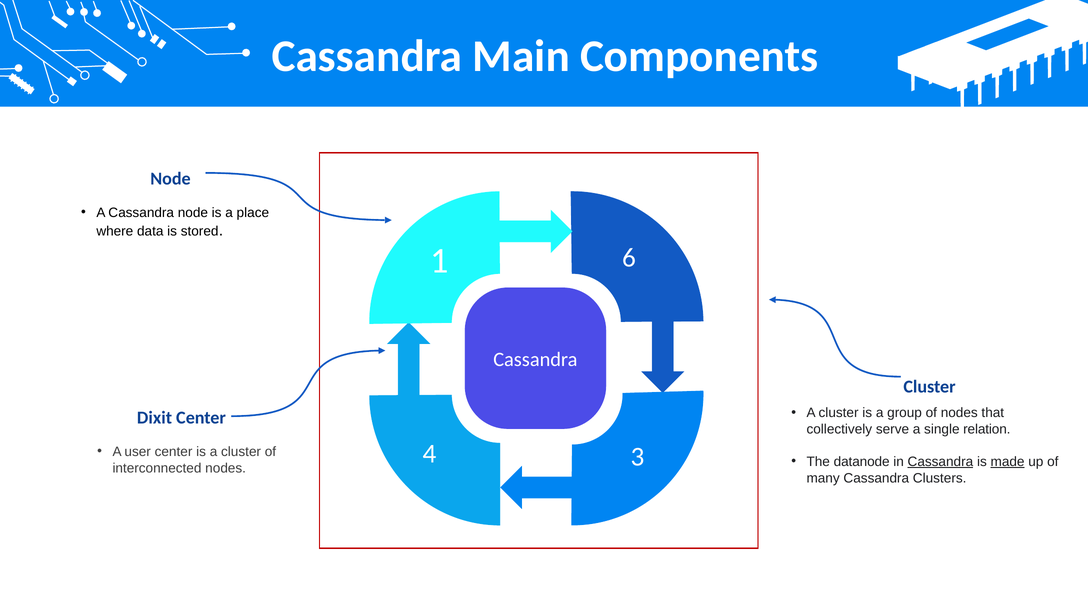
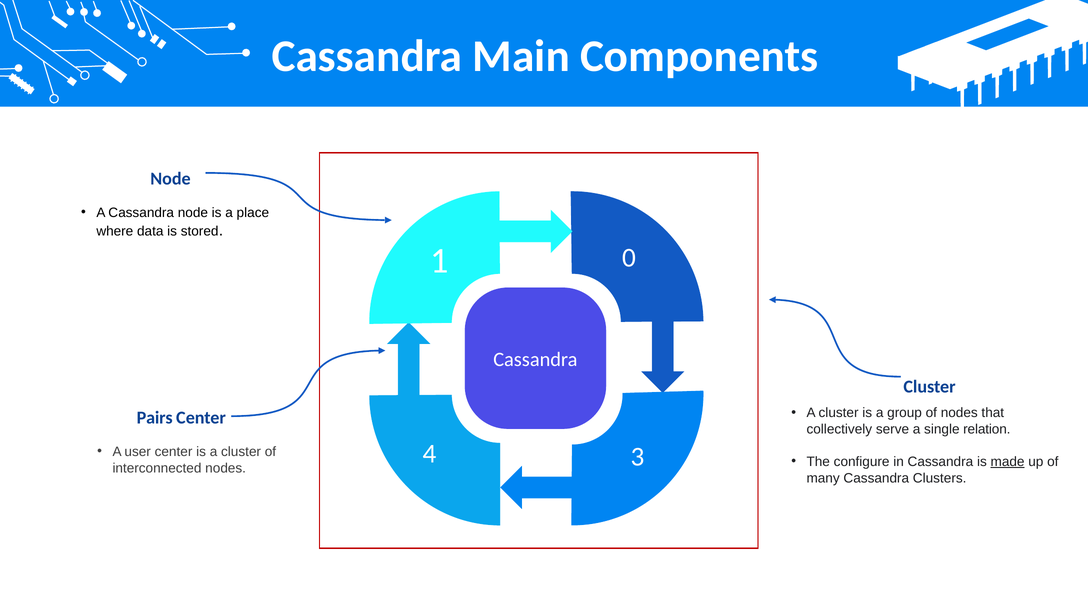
6: 6 -> 0
Dixit: Dixit -> Pairs
datanode: datanode -> configure
Cassandra at (940, 462) underline: present -> none
